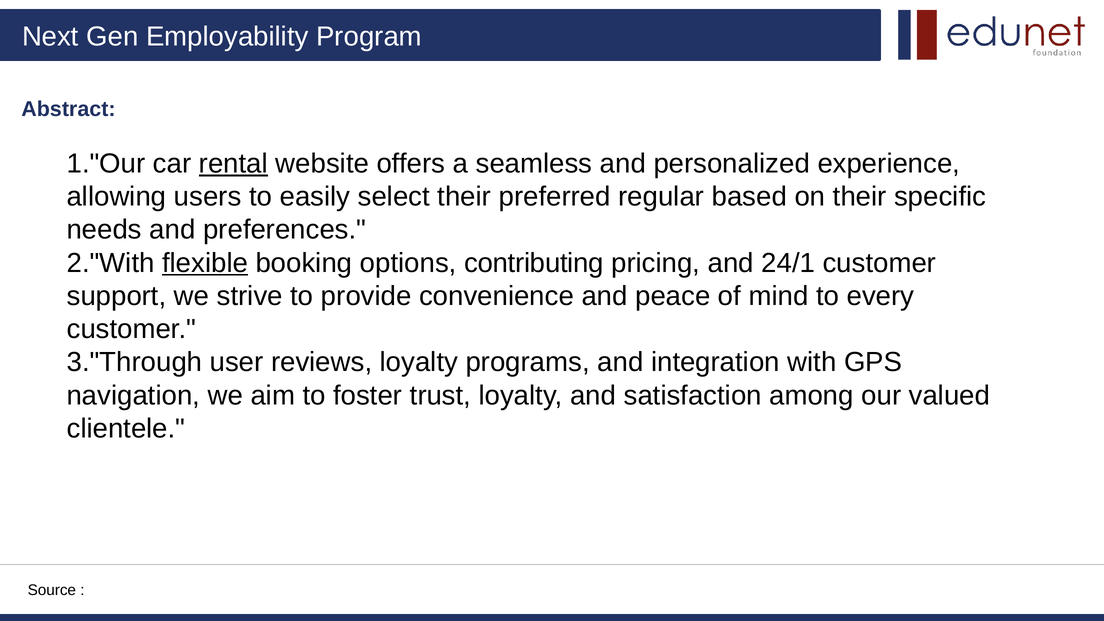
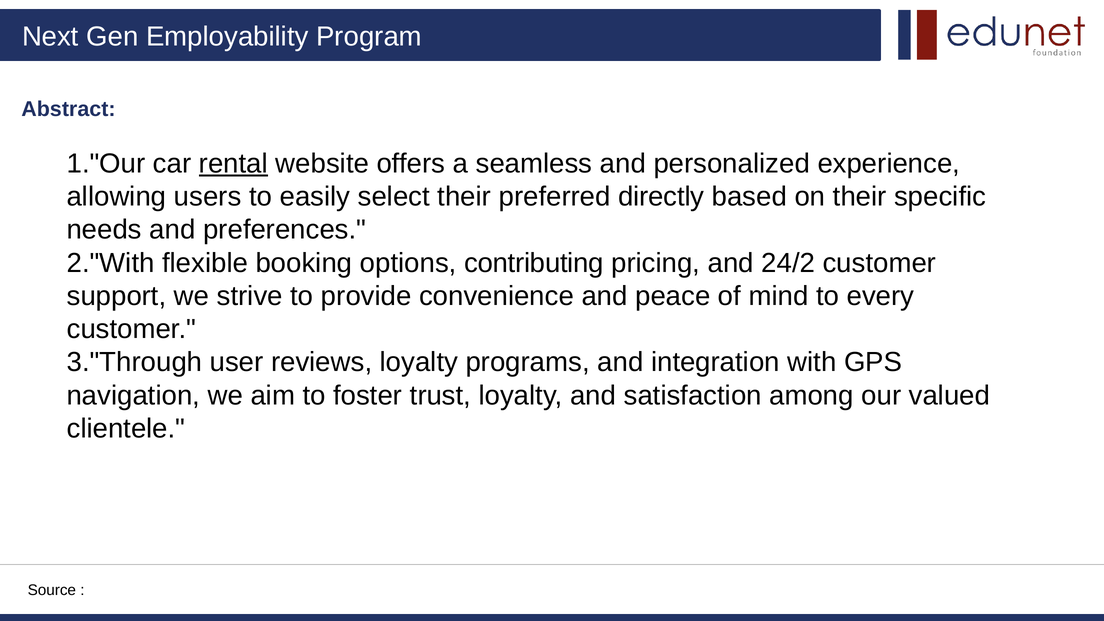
regular: regular -> directly
flexible underline: present -> none
24/1: 24/1 -> 24/2
